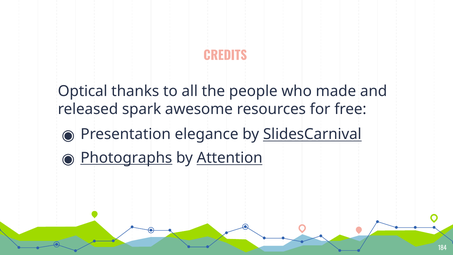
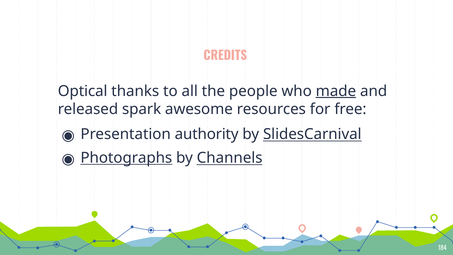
made underline: none -> present
elegance: elegance -> authority
Attention: Attention -> Channels
